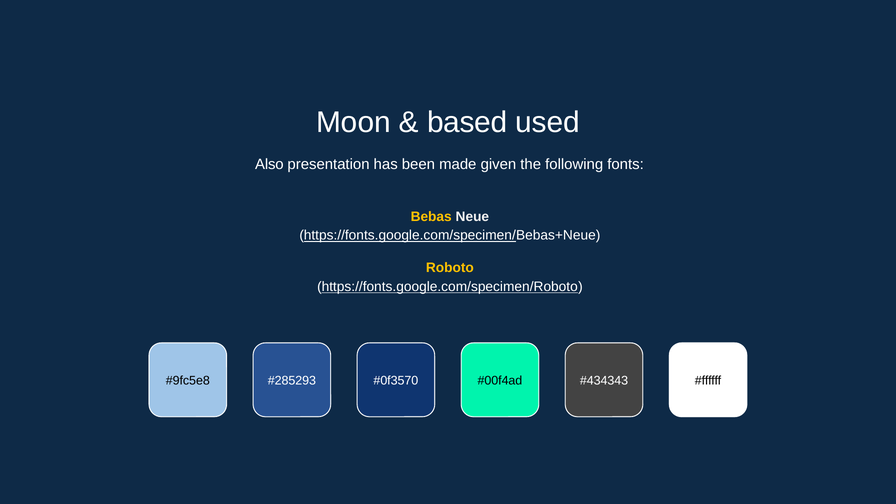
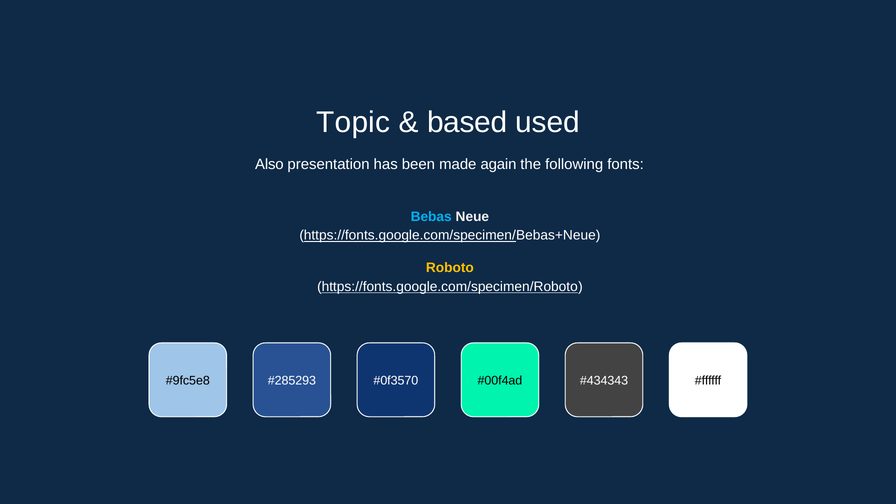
Moon: Moon -> Topic
given: given -> again
Bebas colour: yellow -> light blue
